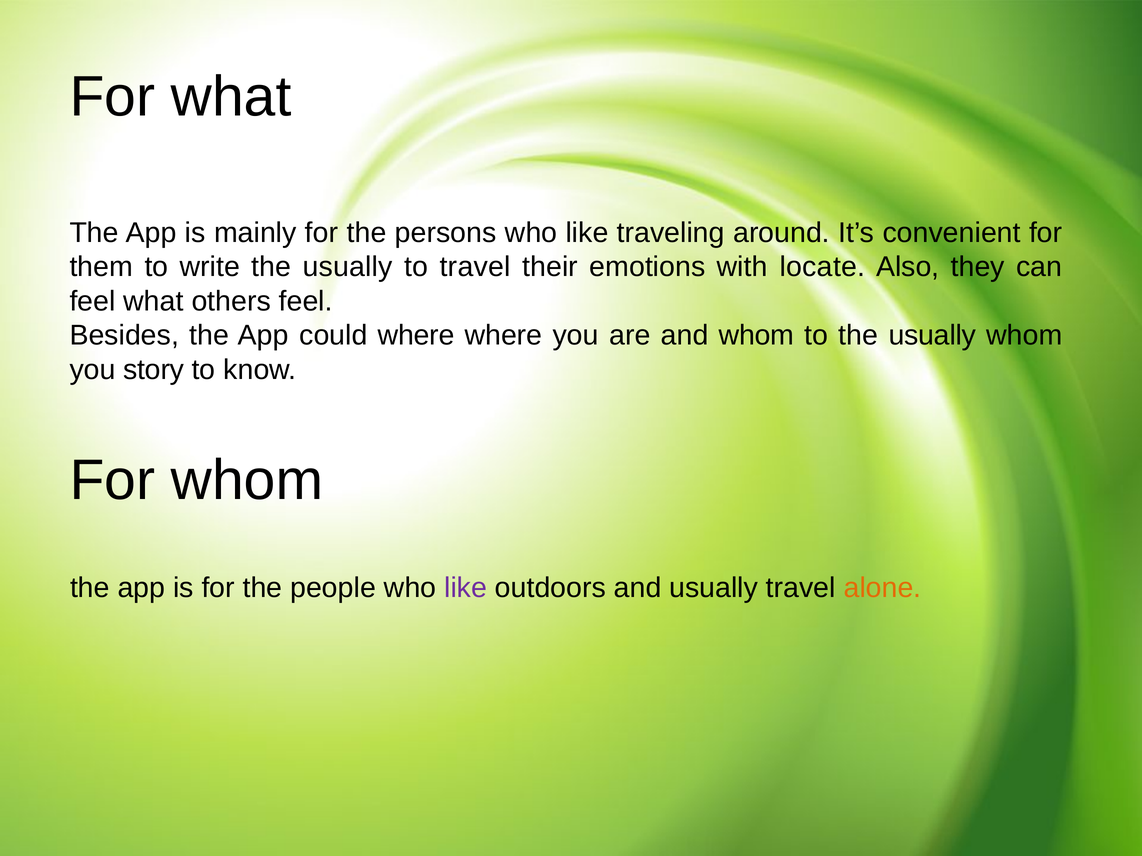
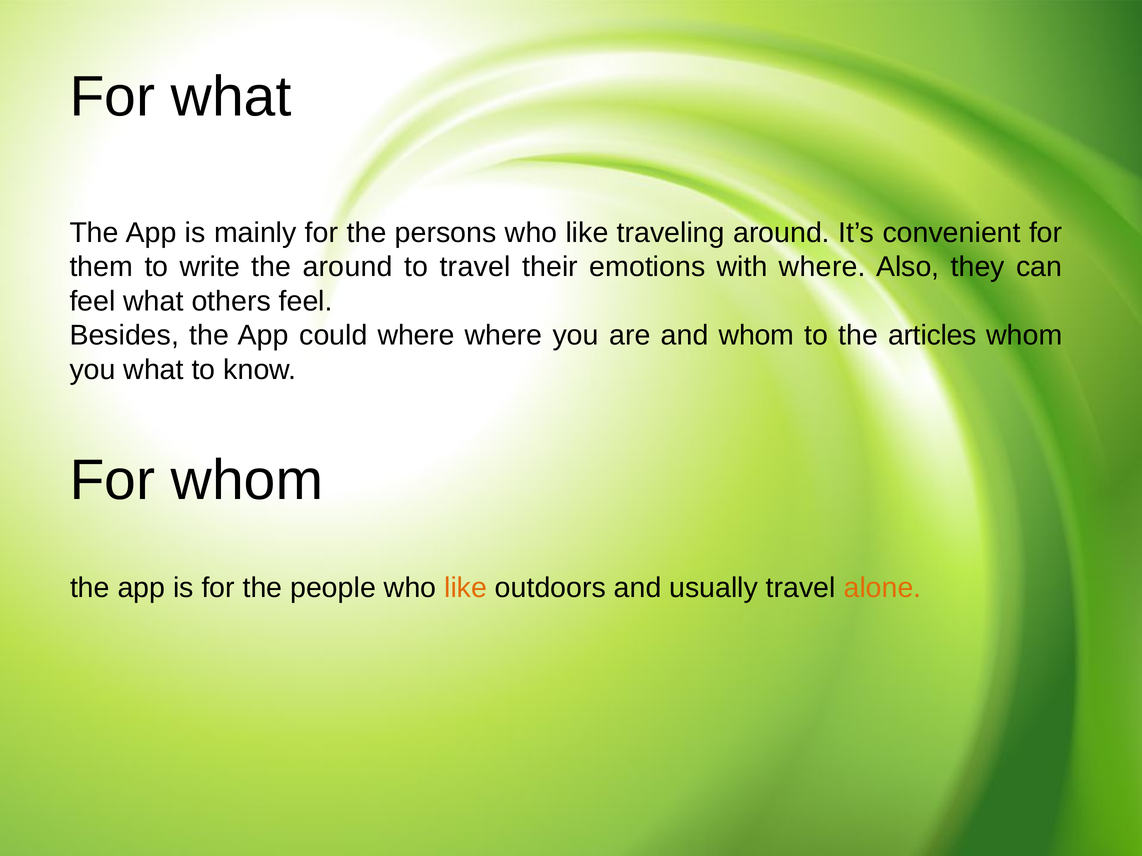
write the usually: usually -> around
with locate: locate -> where
to the usually: usually -> articles
you story: story -> what
like at (466, 588) colour: purple -> orange
